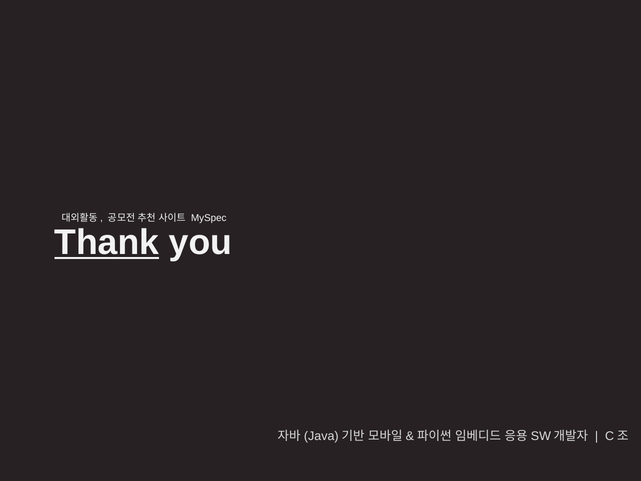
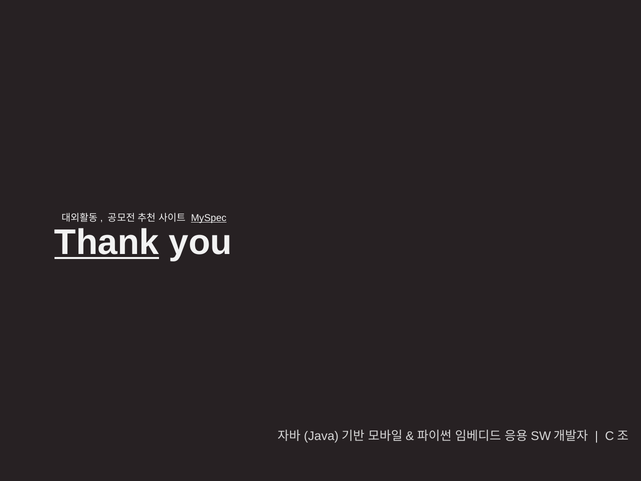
MySpec underline: none -> present
